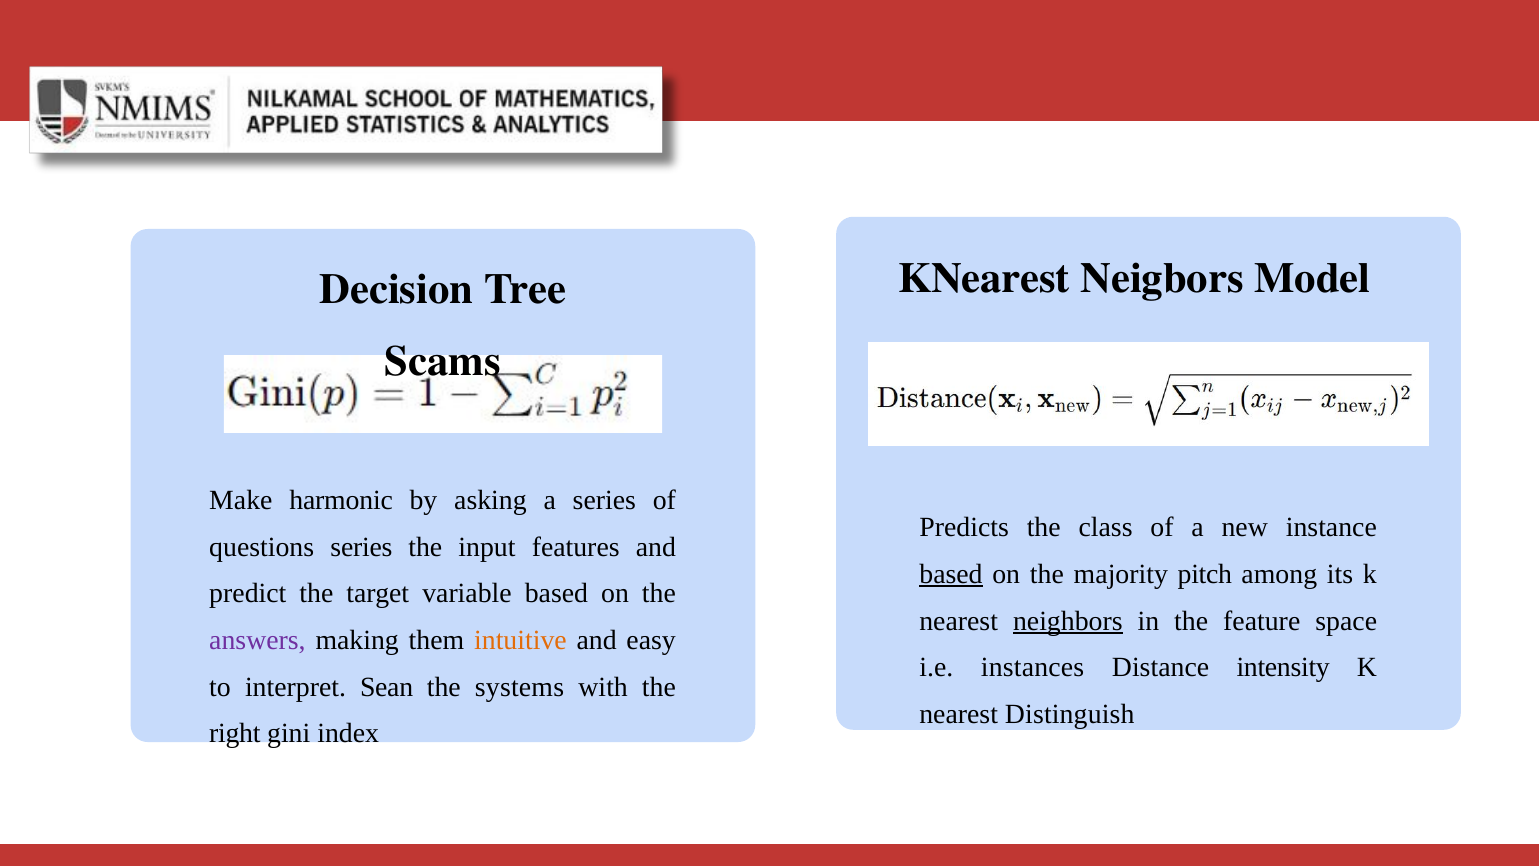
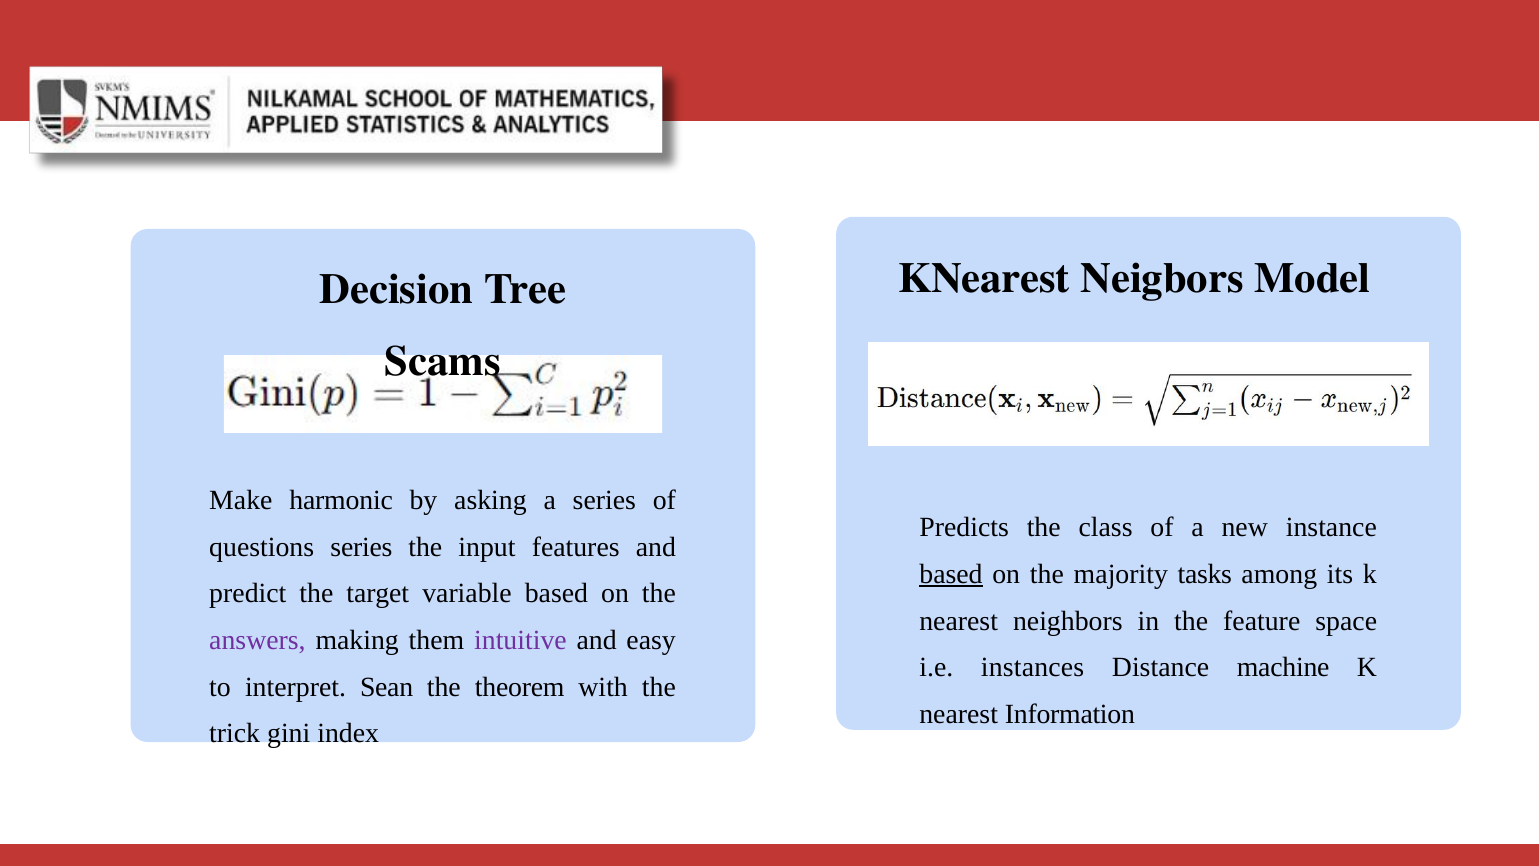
pitch: pitch -> tasks
neighbors underline: present -> none
intuitive colour: orange -> purple
intensity: intensity -> machine
systems: systems -> theorem
Distinguish: Distinguish -> Information
right: right -> trick
